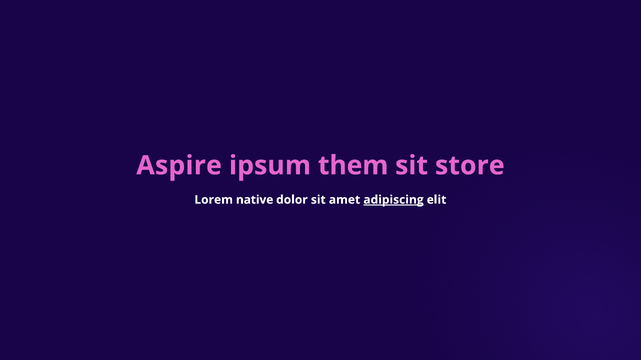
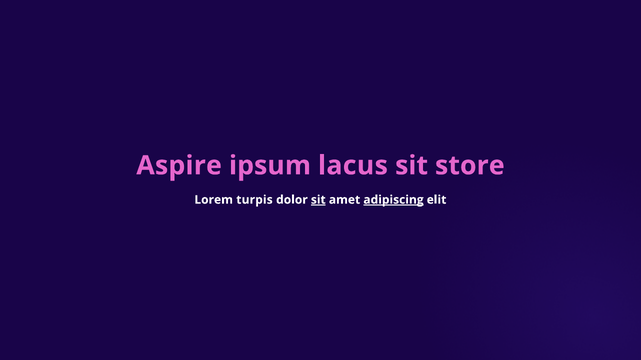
them: them -> lacus
native: native -> turpis
sit at (318, 200) underline: none -> present
